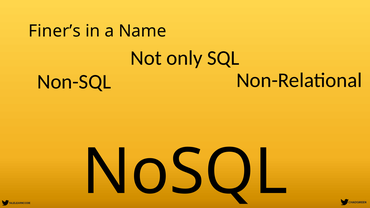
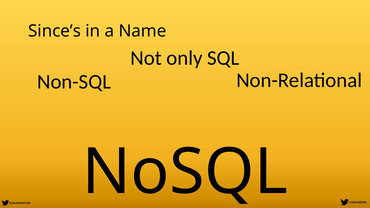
Finer’s: Finer’s -> Since’s
